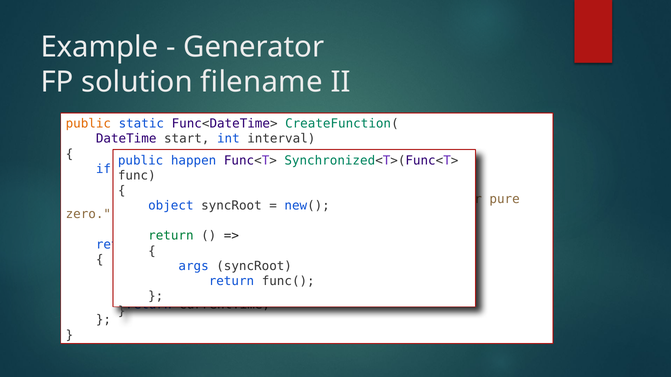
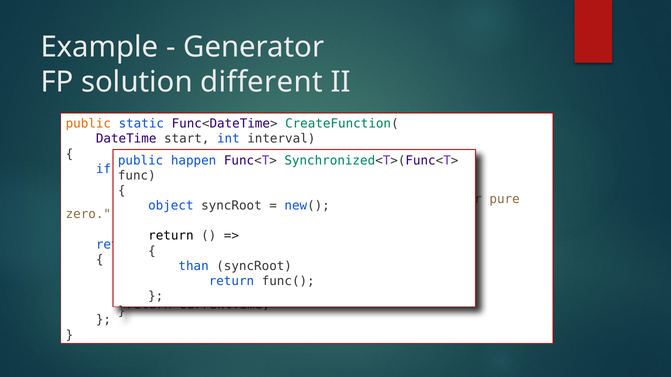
filename: filename -> different
return at (171, 236) colour: green -> black
args: args -> than
